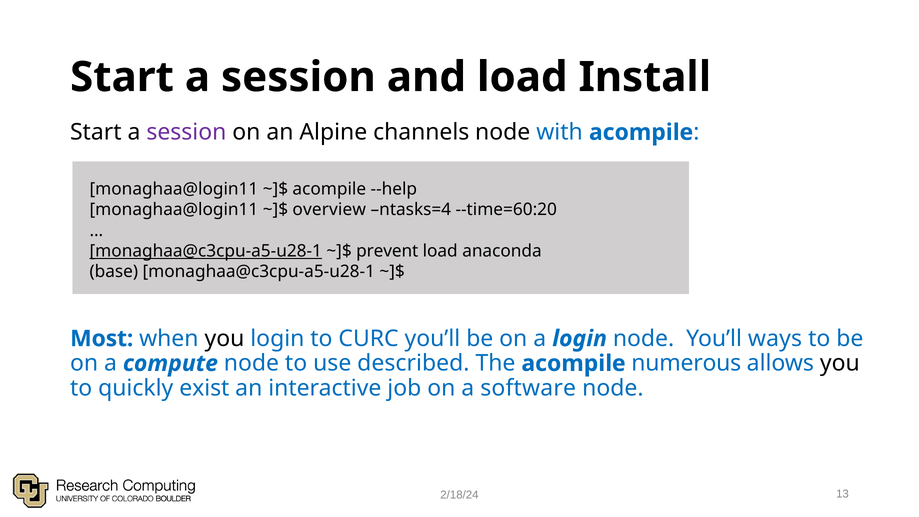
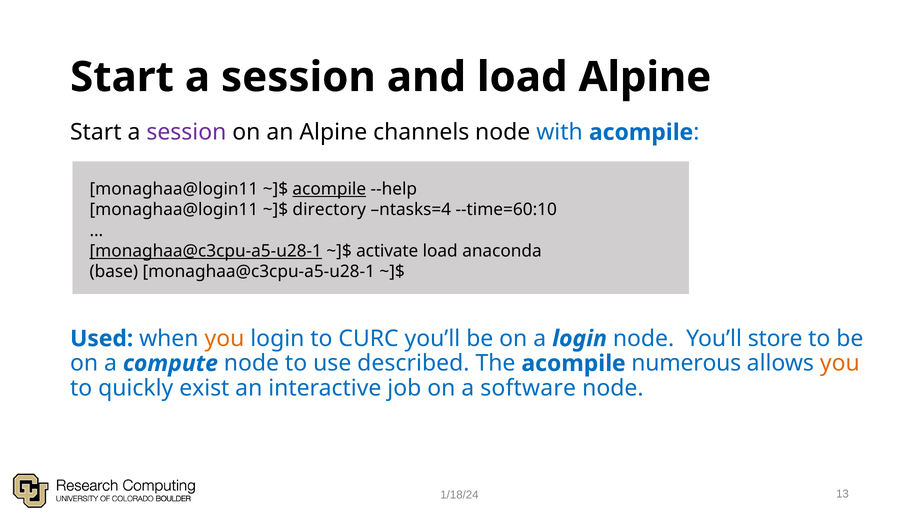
load Install: Install -> Alpine
acompile at (329, 189) underline: none -> present
overview: overview -> directory
--time=60:20: --time=60:20 -> --time=60:10
prevent: prevent -> activate
Most: Most -> Used
you at (224, 339) colour: black -> orange
ways: ways -> store
you at (840, 363) colour: black -> orange
2/18/24: 2/18/24 -> 1/18/24
